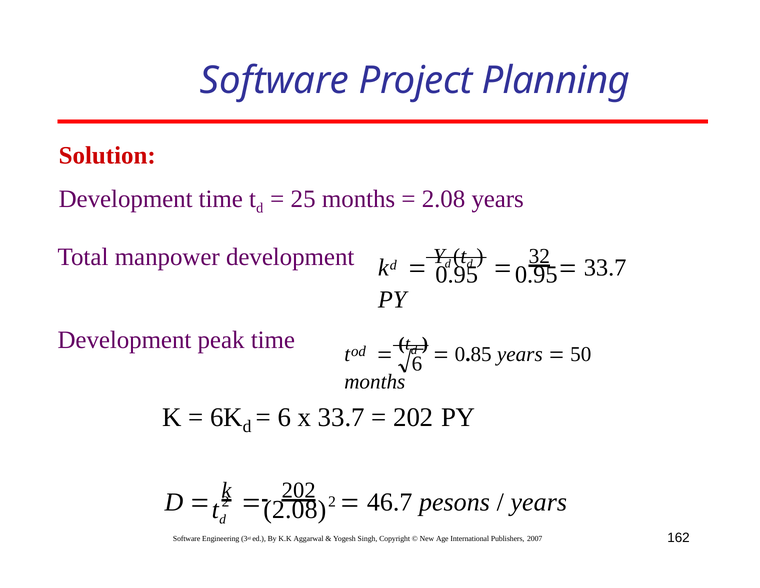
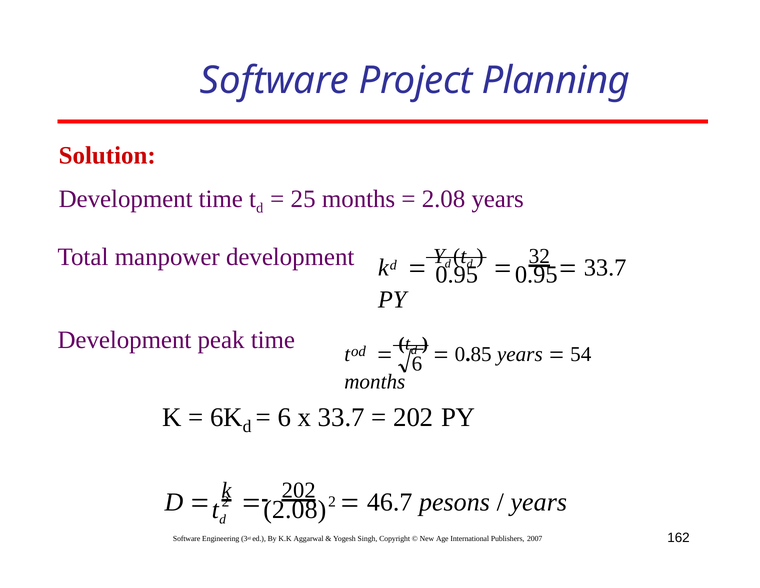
50: 50 -> 54
